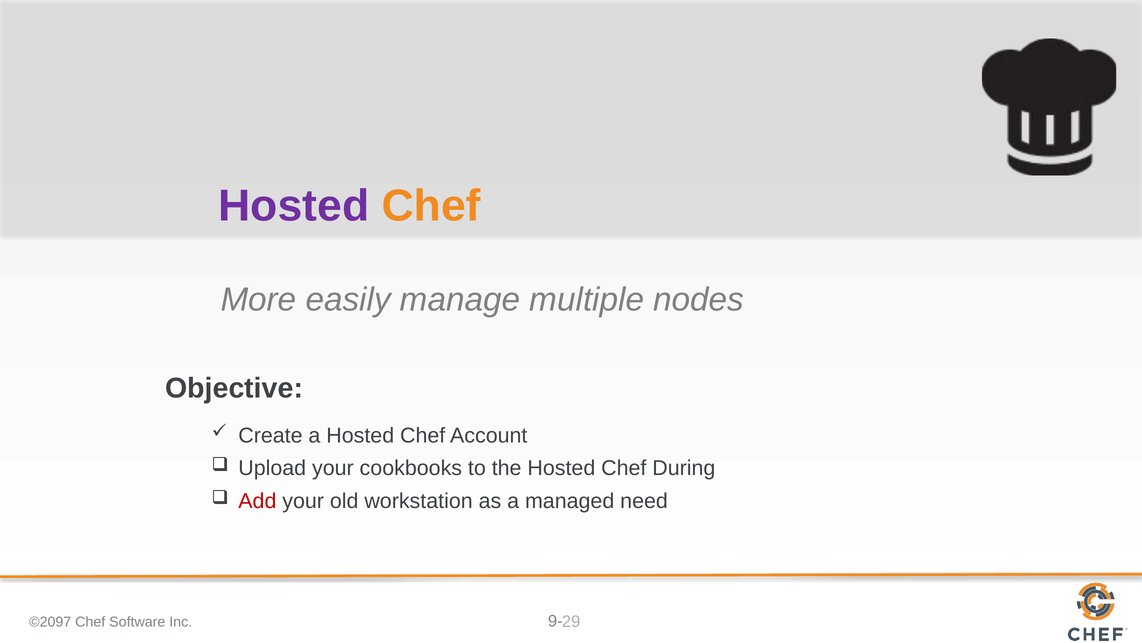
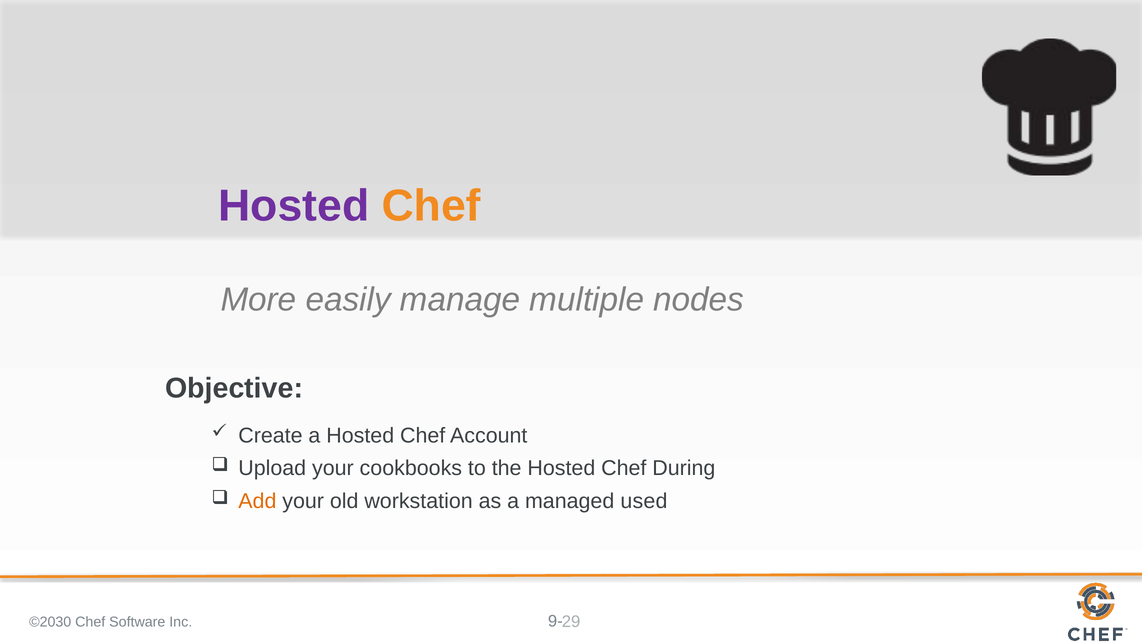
Add colour: red -> orange
need: need -> used
©2097: ©2097 -> ©2030
